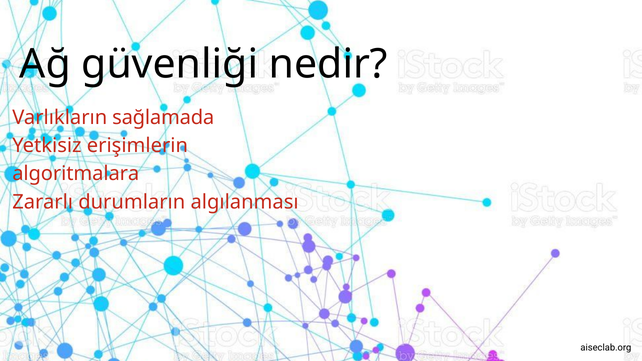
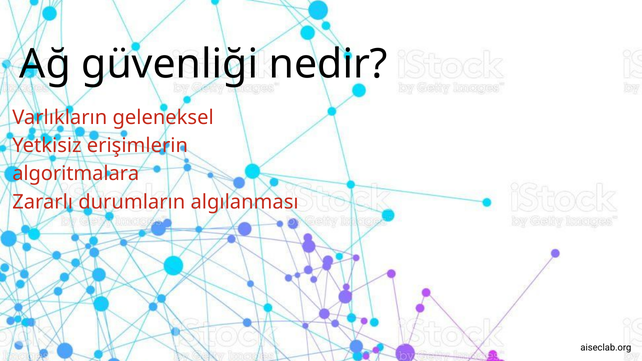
sağlamada: sağlamada -> geleneksel
